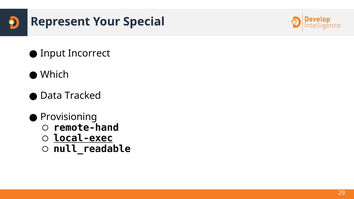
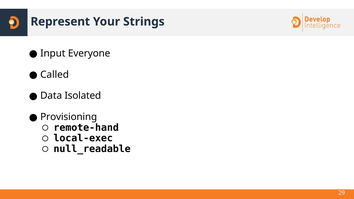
Special: Special -> Strings
Incorrect: Incorrect -> Everyone
Which: Which -> Called
Tracked: Tracked -> Isolated
local-exec underline: present -> none
